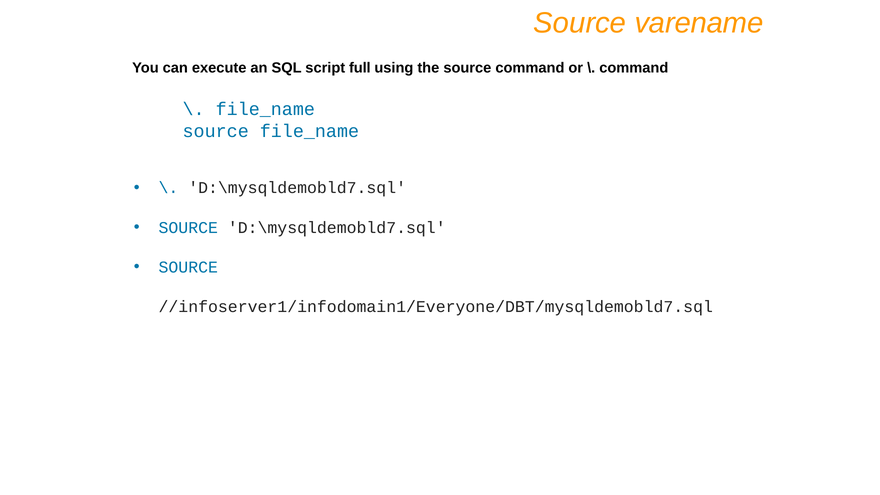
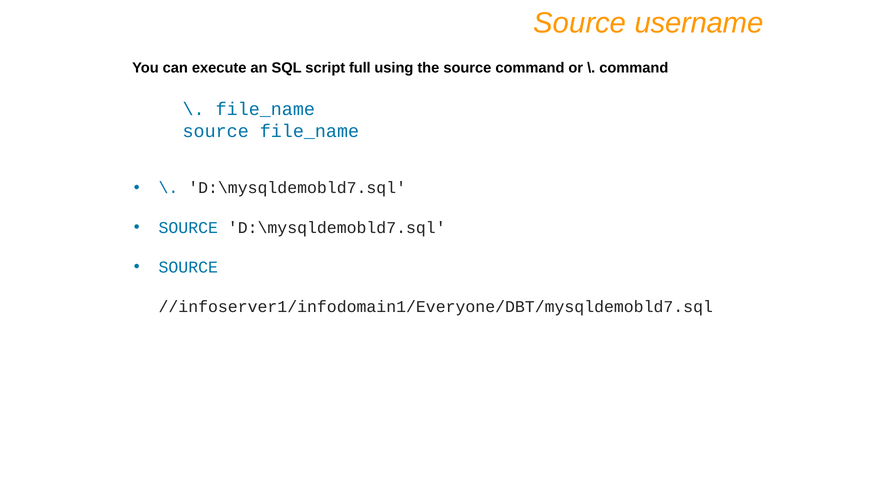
varename: varename -> username
